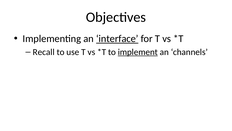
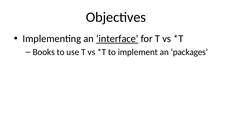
Recall: Recall -> Books
implement underline: present -> none
channels: channels -> packages
